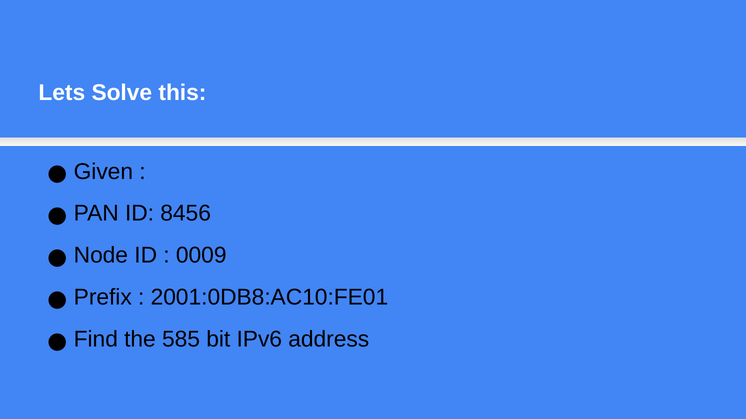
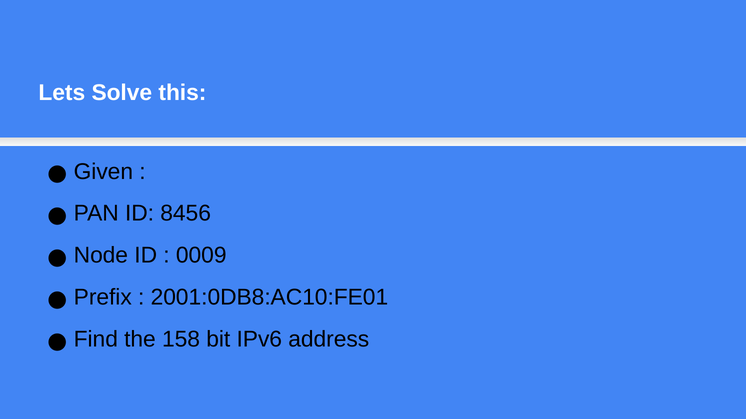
585: 585 -> 158
